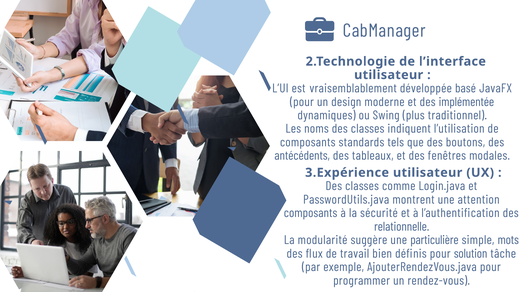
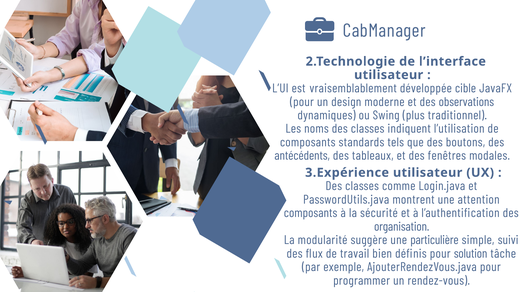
basé: basé -> cible
implémentée: implémentée -> observations
relationnelle: relationnelle -> organisation
mots: mots -> suivi
